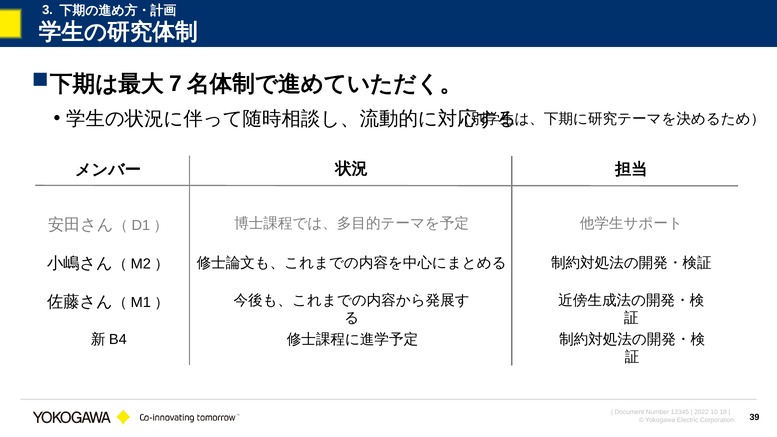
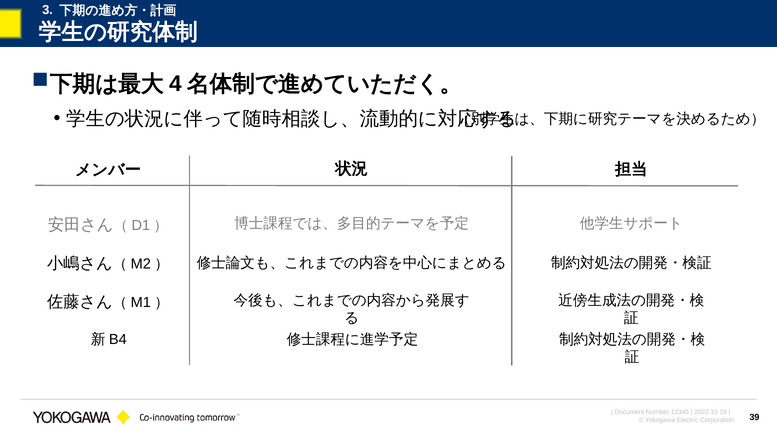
7: 7 -> 4
